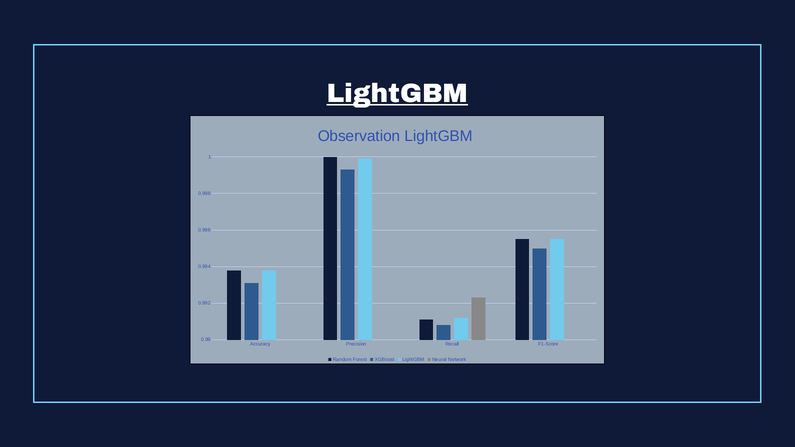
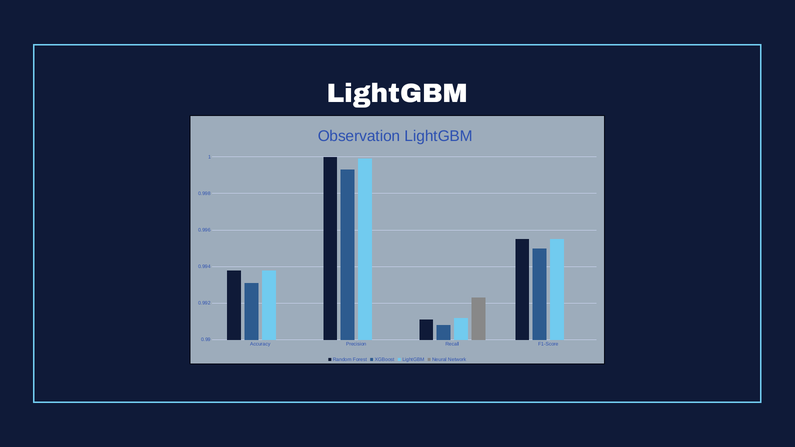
LightGBM at (397, 93) underline: present -> none
